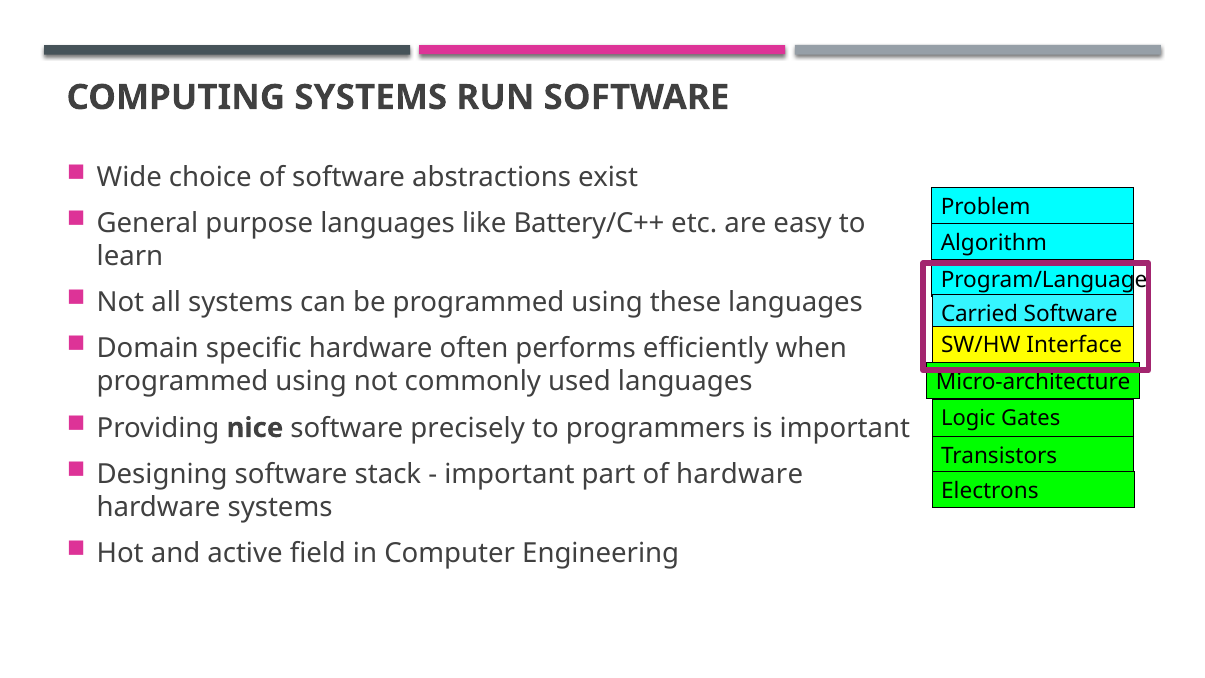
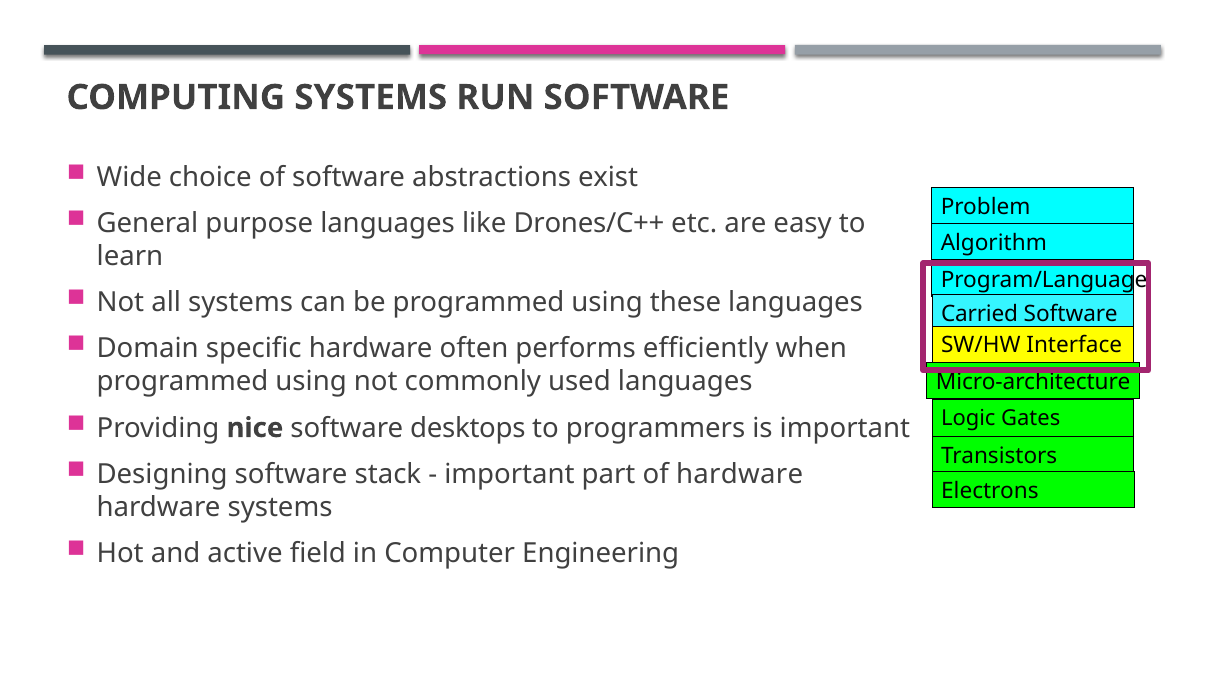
Battery/C++: Battery/C++ -> Drones/C++
precisely: precisely -> desktops
